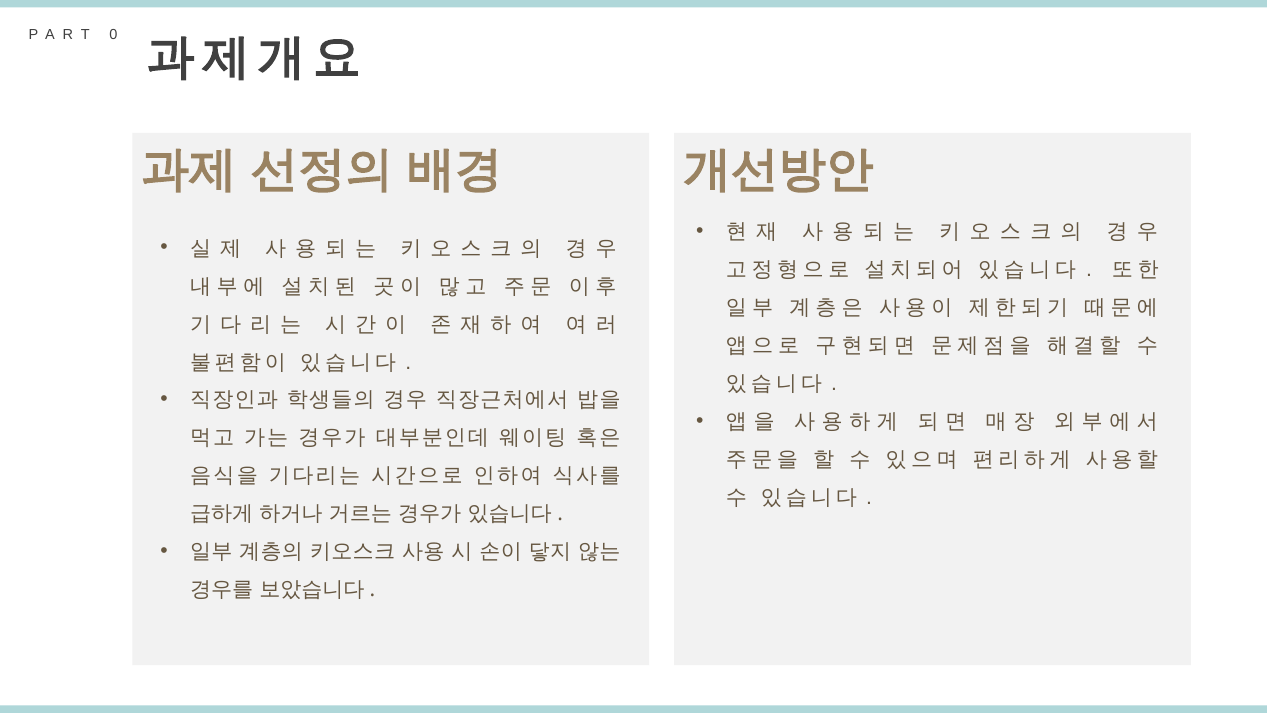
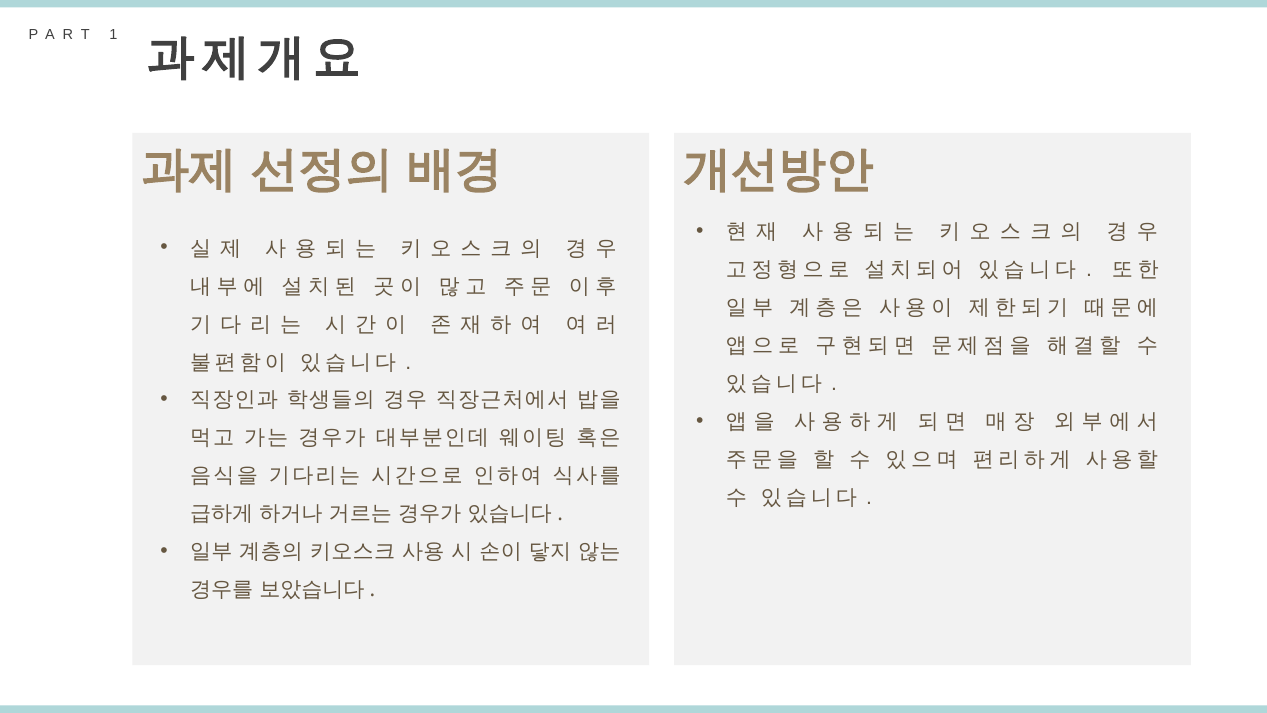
0: 0 -> 1
